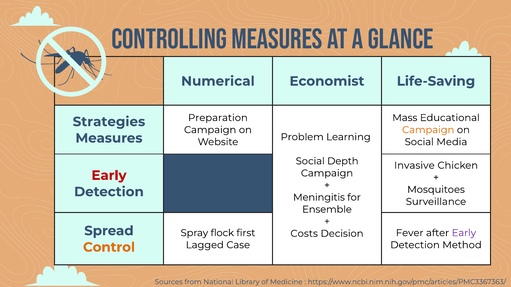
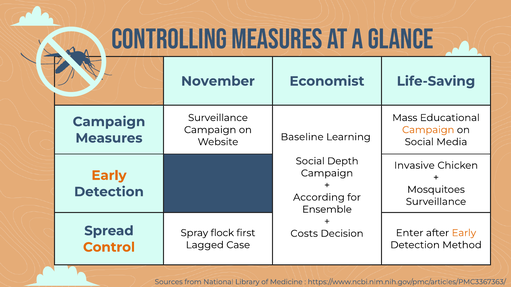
Numerical: Numerical -> November
Preparation at (218, 118): Preparation -> Surveillance
Strategies at (109, 122): Strategies -> Campaign
Problem: Problem -> Baseline
Early at (109, 176) colour: red -> orange
Meningitis: Meningitis -> According
Fever: Fever -> Enter
Early at (464, 233) colour: purple -> orange
